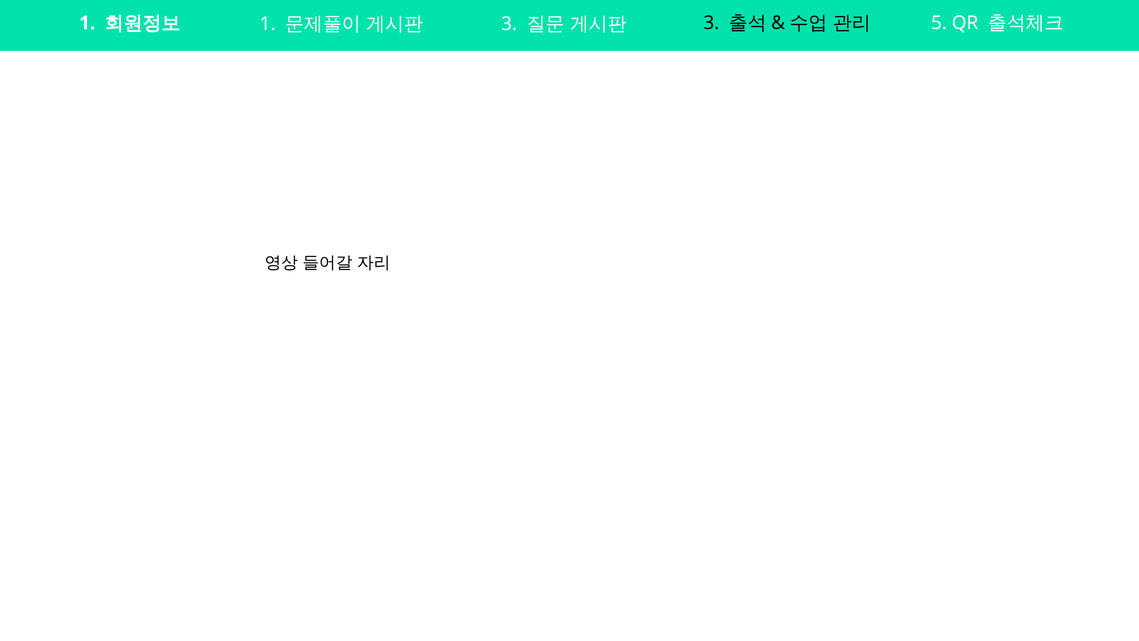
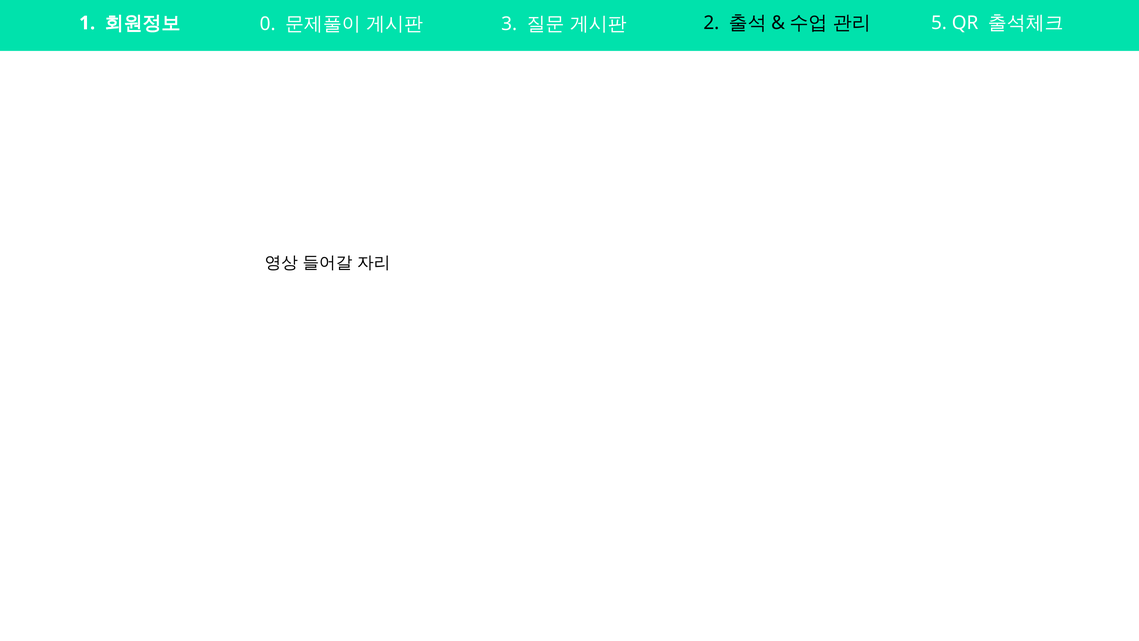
1 at (268, 24): 1 -> 0
3 at (711, 23): 3 -> 2
